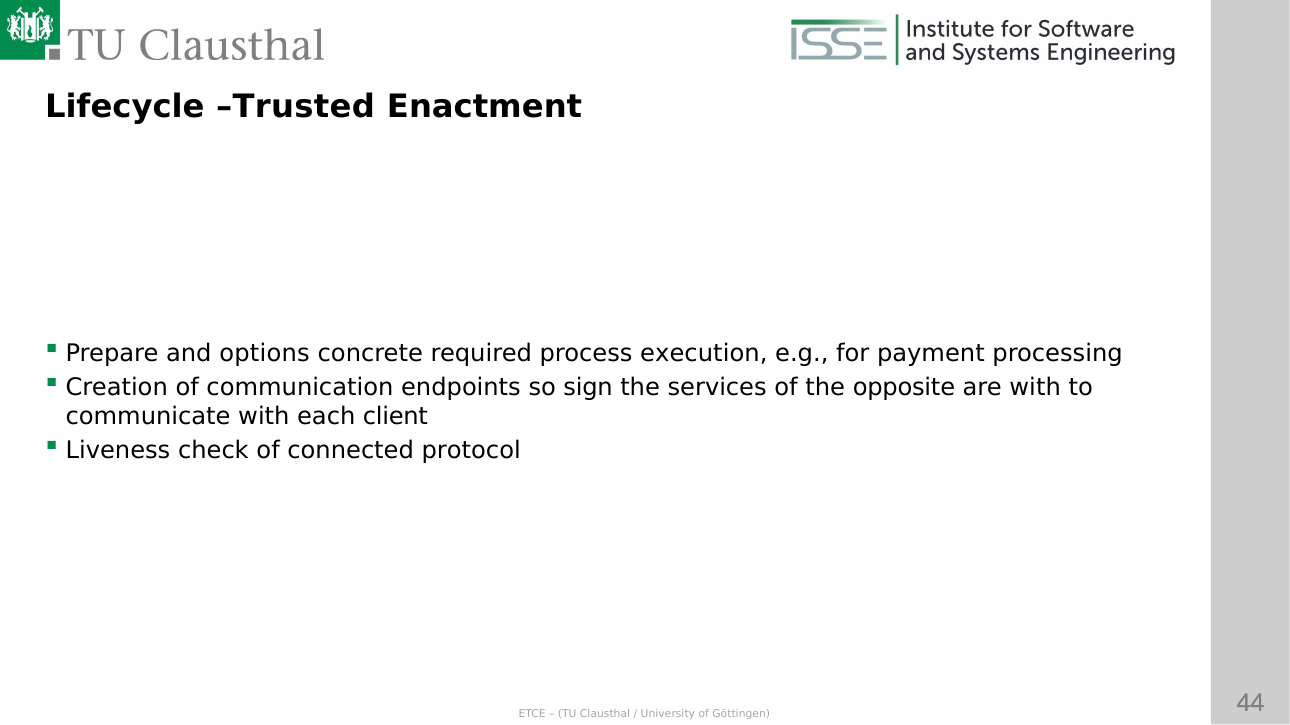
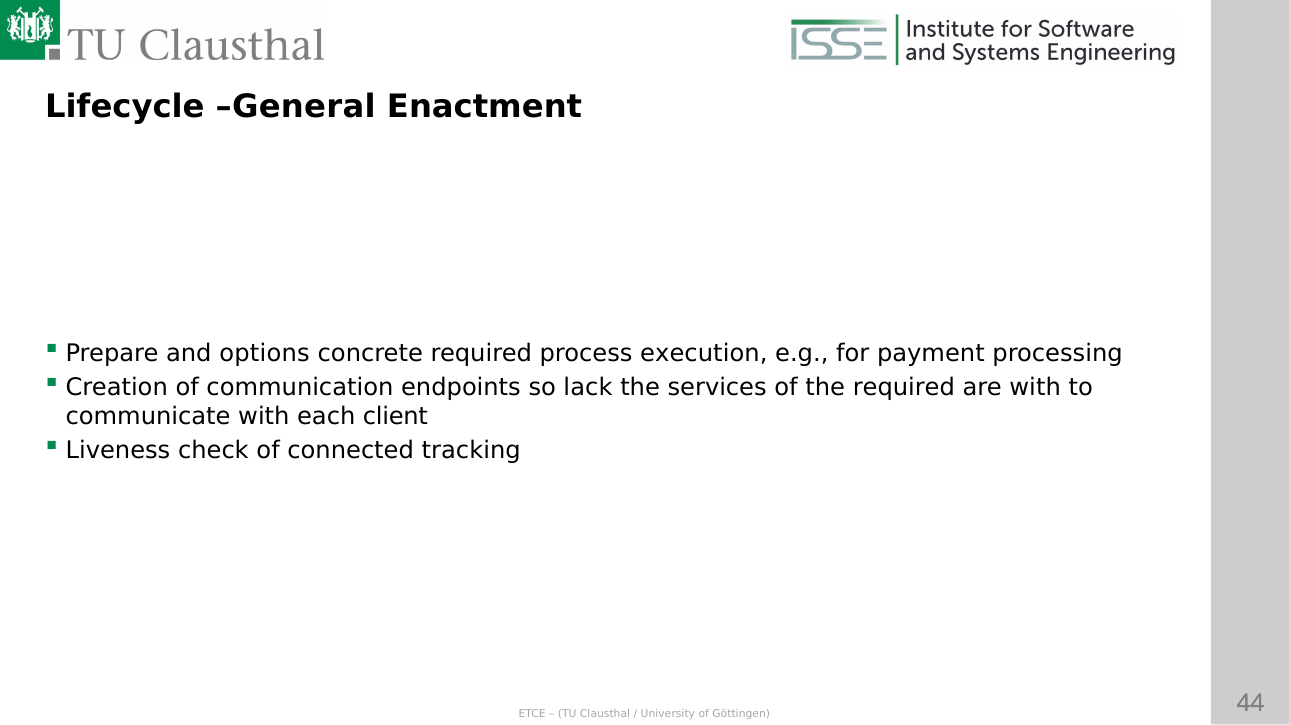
Trusted: Trusted -> General
sign: sign -> lack
the opposite: opposite -> required
protocol: protocol -> tracking
